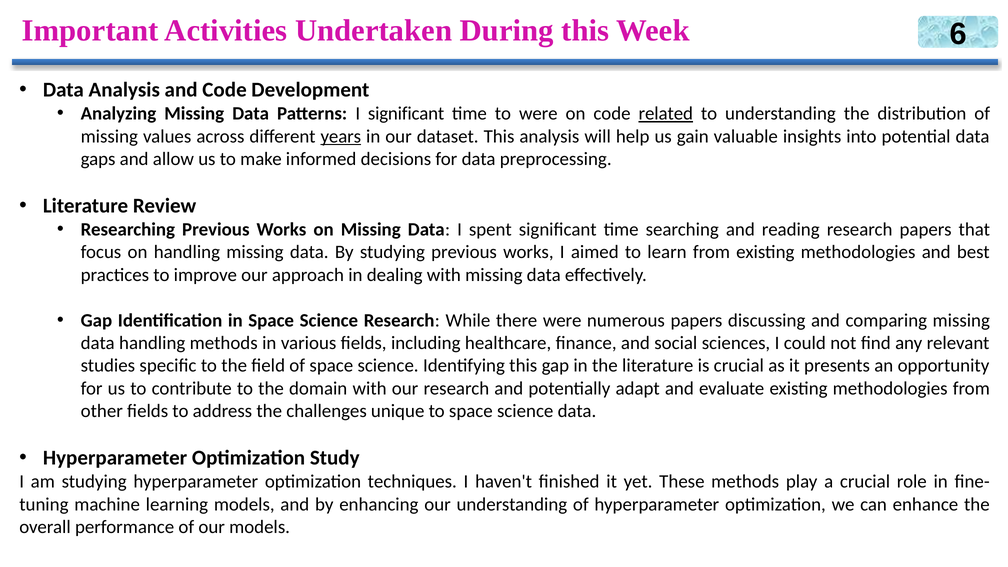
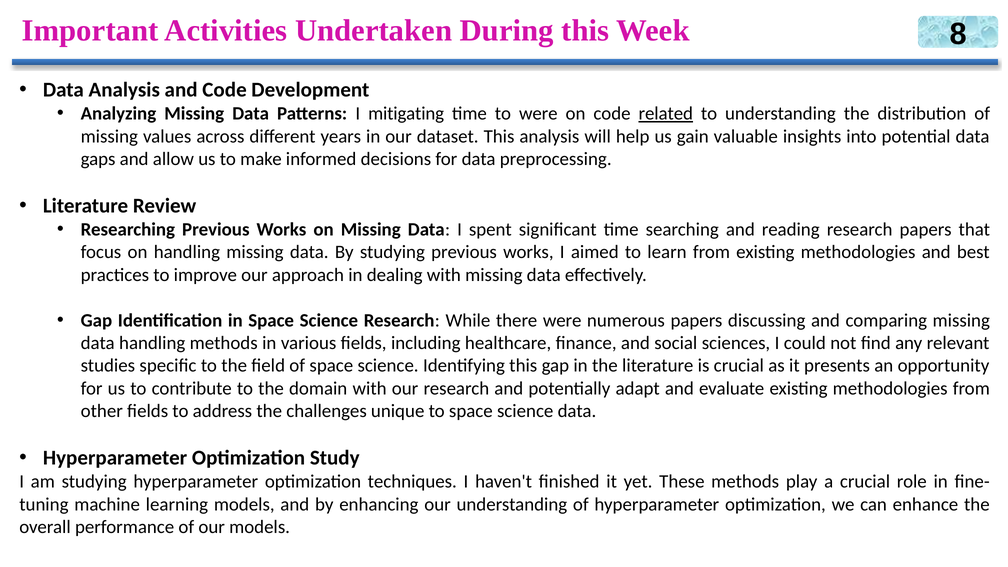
6: 6 -> 8
I significant: significant -> mitigating
years underline: present -> none
